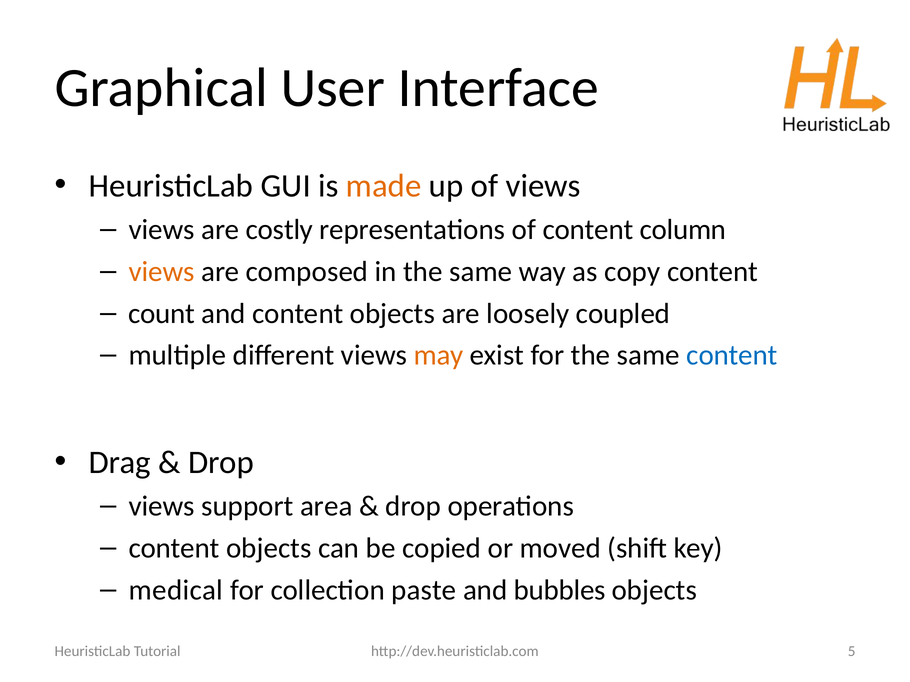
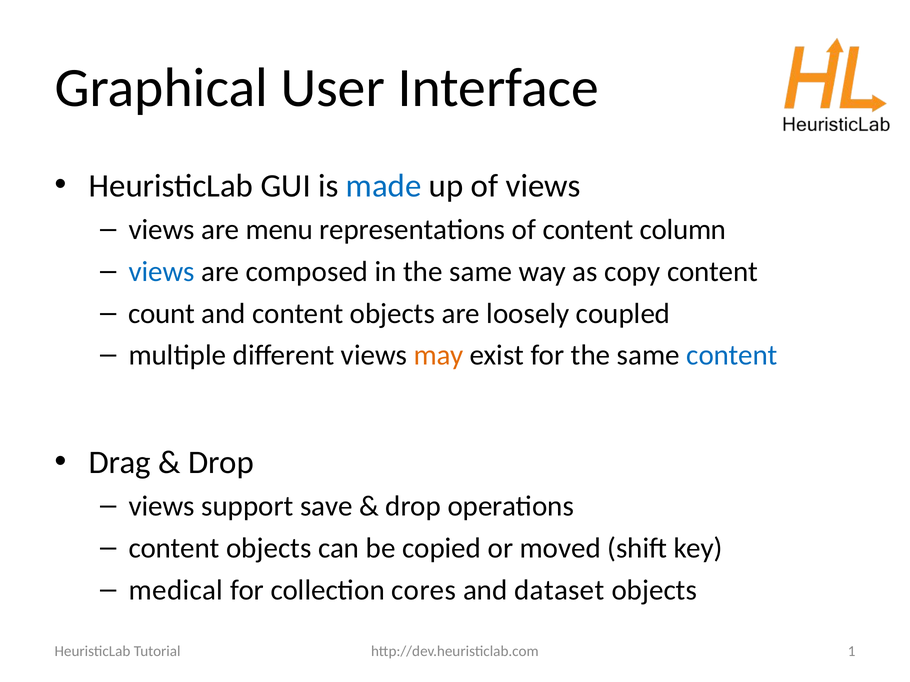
made colour: orange -> blue
costly: costly -> menu
views at (162, 272) colour: orange -> blue
area: area -> save
paste: paste -> cores
bubbles: bubbles -> dataset
5: 5 -> 1
